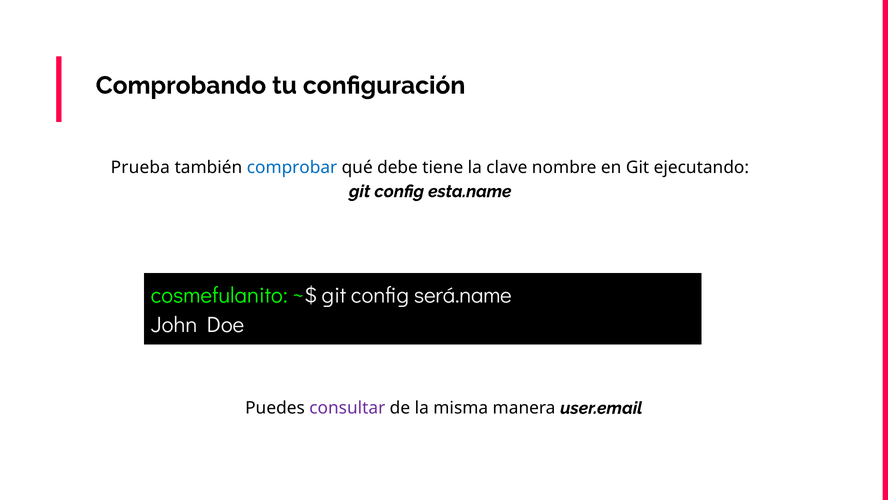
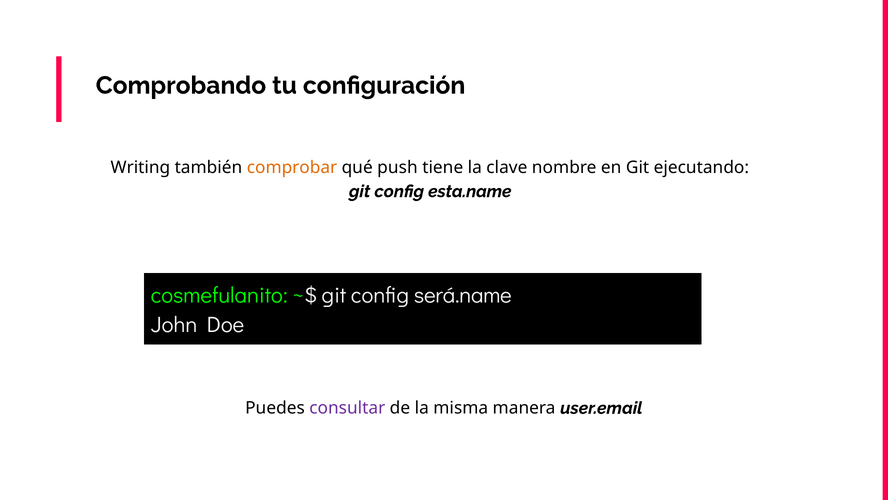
Prueba: Prueba -> Writing
comprobar colour: blue -> orange
debe: debe -> push
